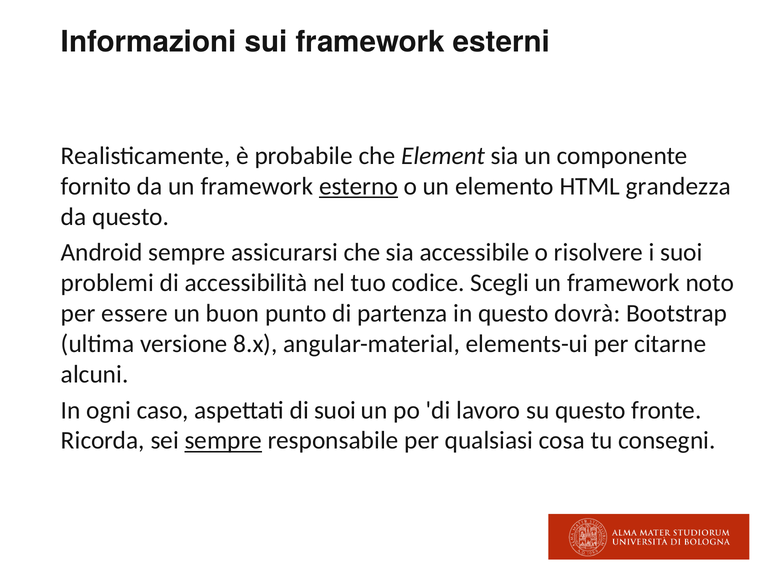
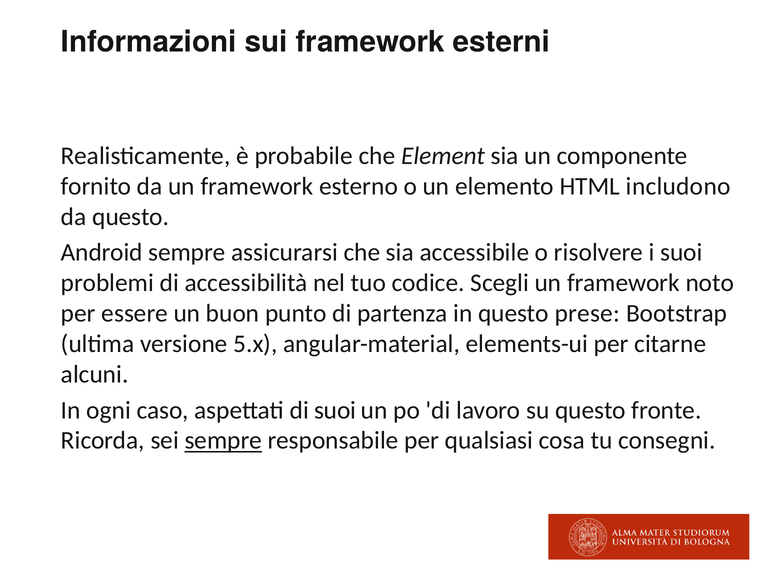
esterno underline: present -> none
grandezza: grandezza -> includono
dovrà: dovrà -> prese
8.x: 8.x -> 5.x
